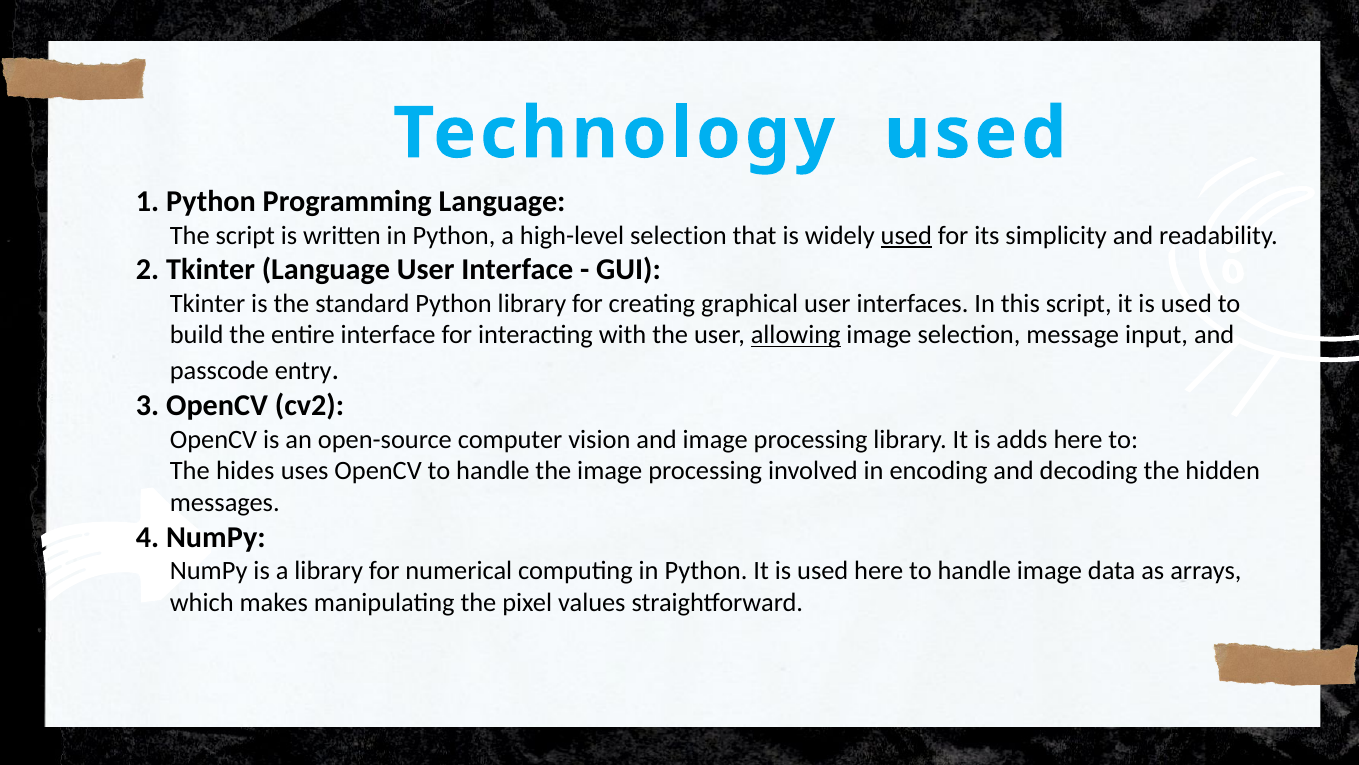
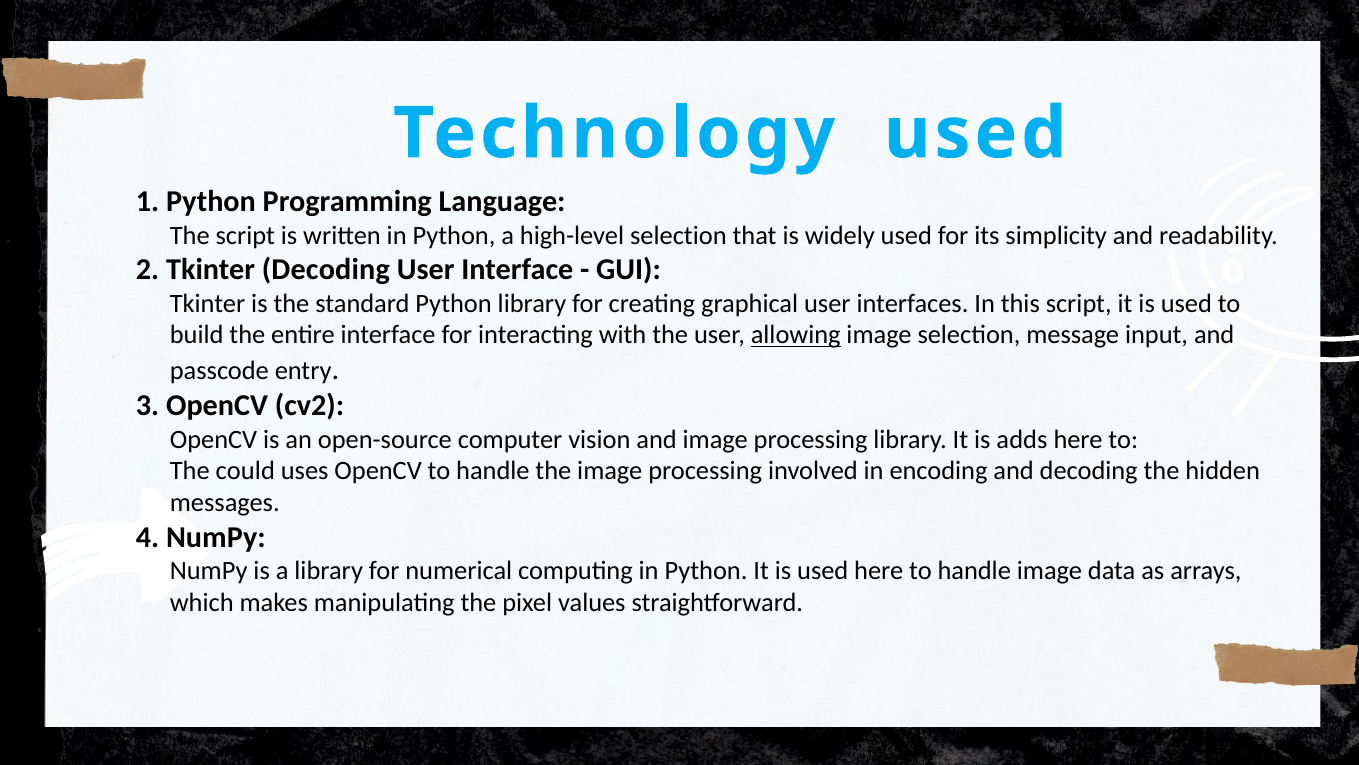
used at (906, 235) underline: present -> none
Tkinter Language: Language -> Decoding
hides: hides -> could
